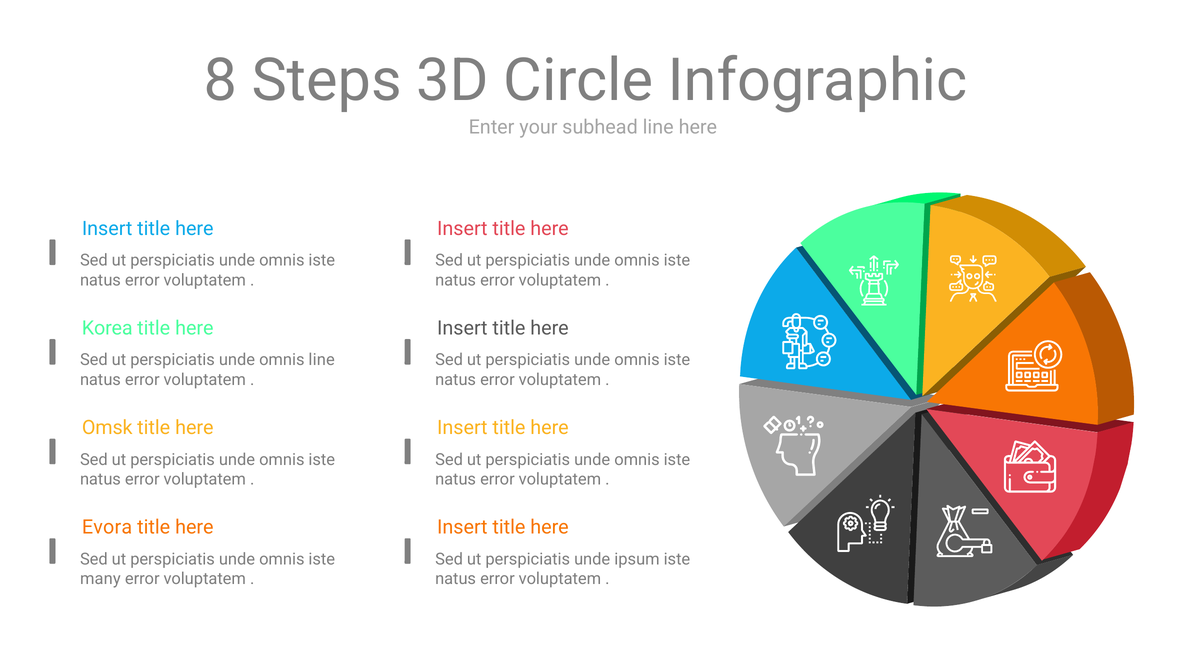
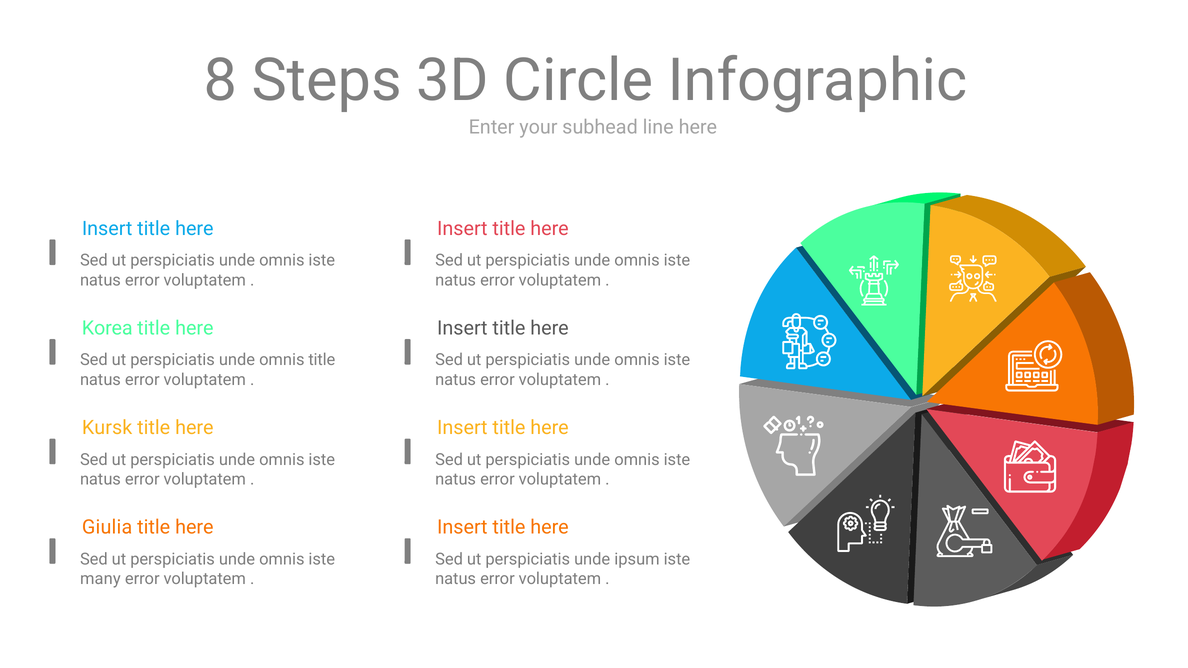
omnis line: line -> title
Omsk: Omsk -> Kursk
Evora: Evora -> Giulia
